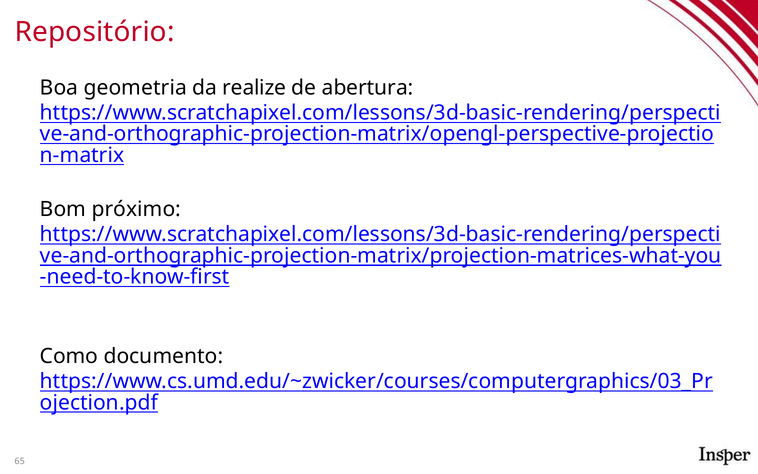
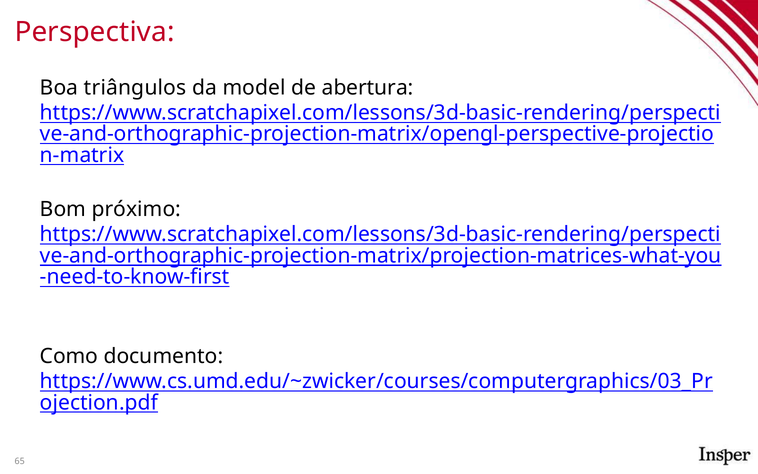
Repositório: Repositório -> Perspectiva
geometria: geometria -> triângulos
realize: realize -> model
